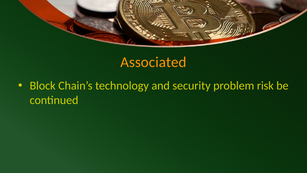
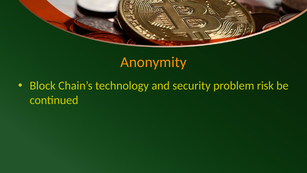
Associated: Associated -> Anonymity
